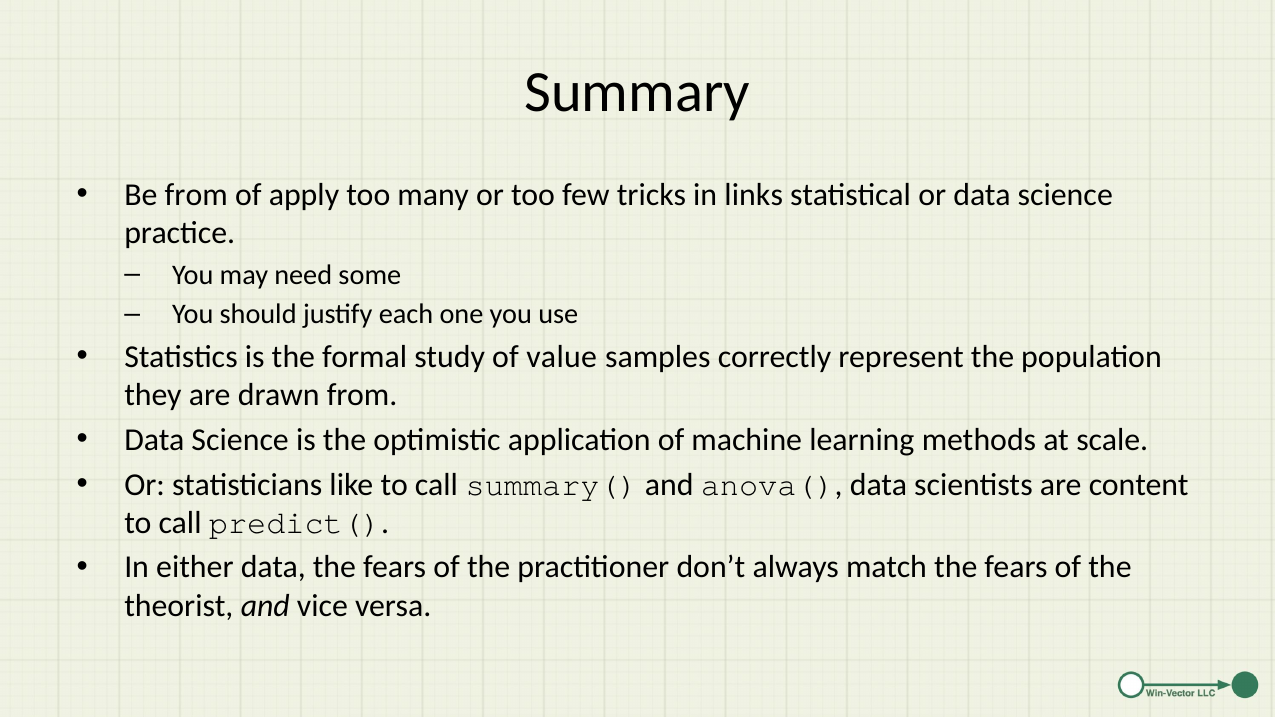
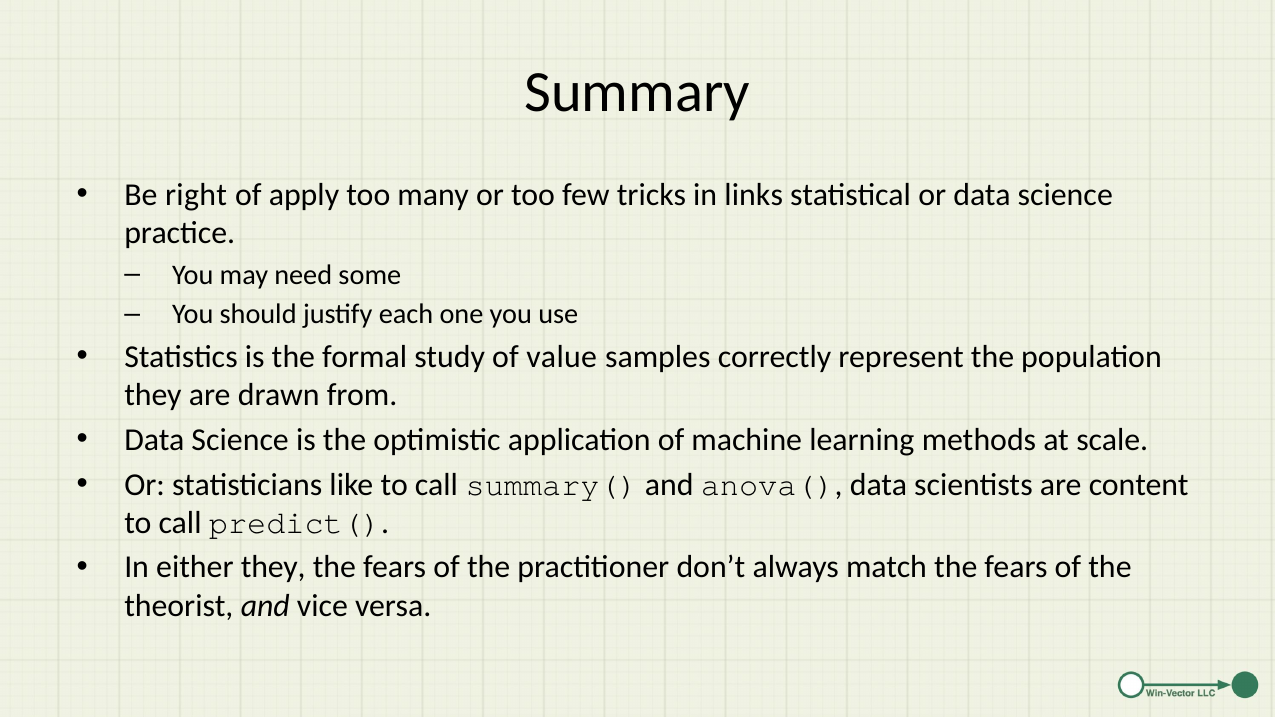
Be from: from -> right
either data: data -> they
